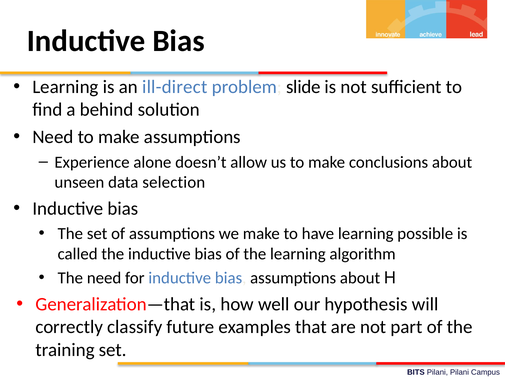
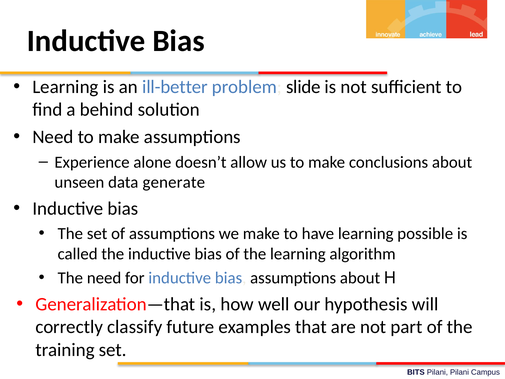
ill-direct: ill-direct -> ill-better
selection: selection -> generate
